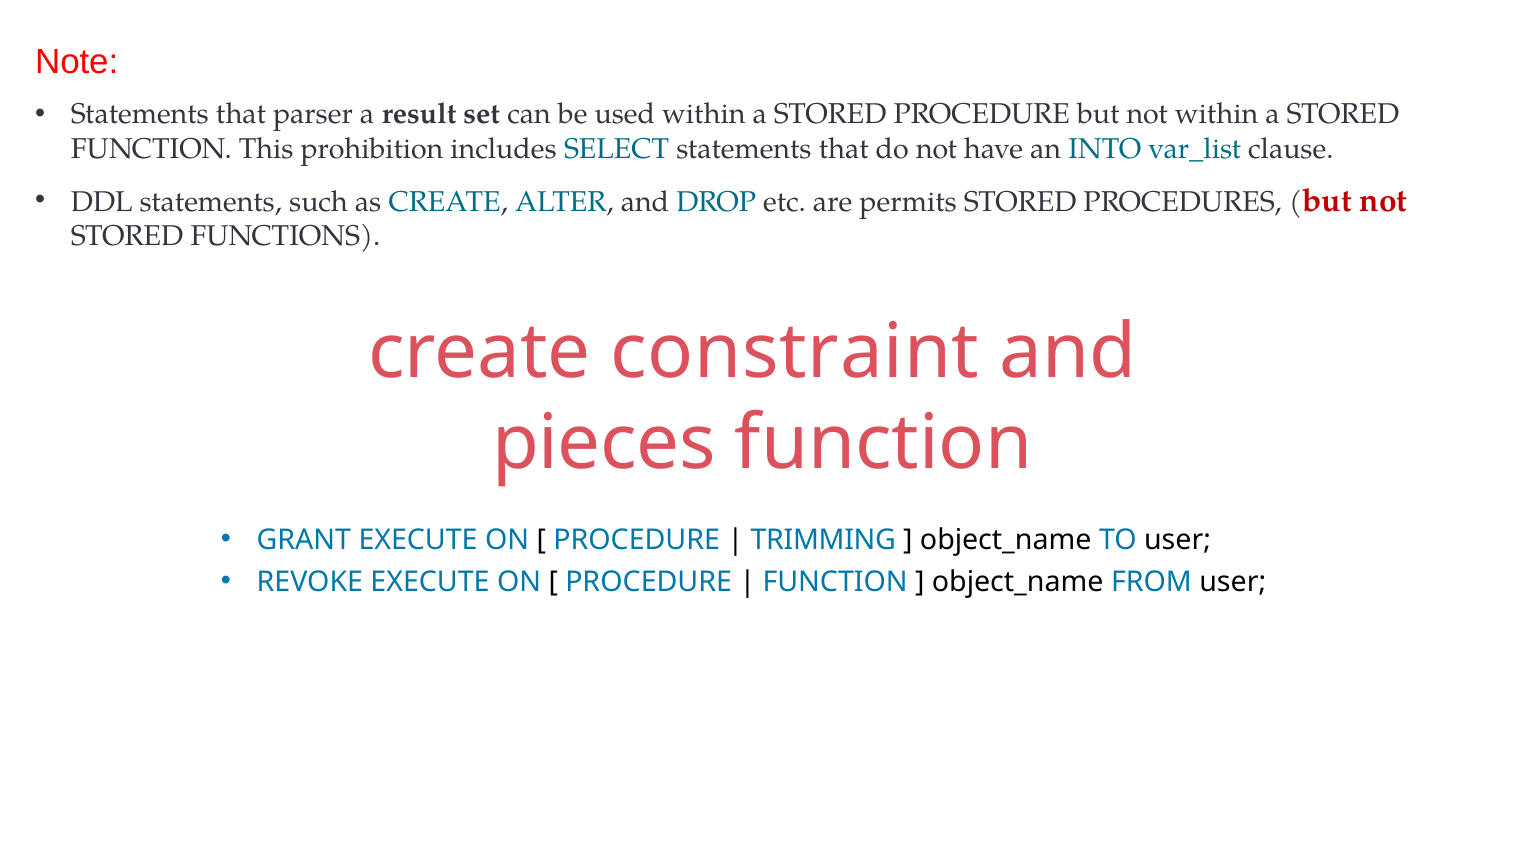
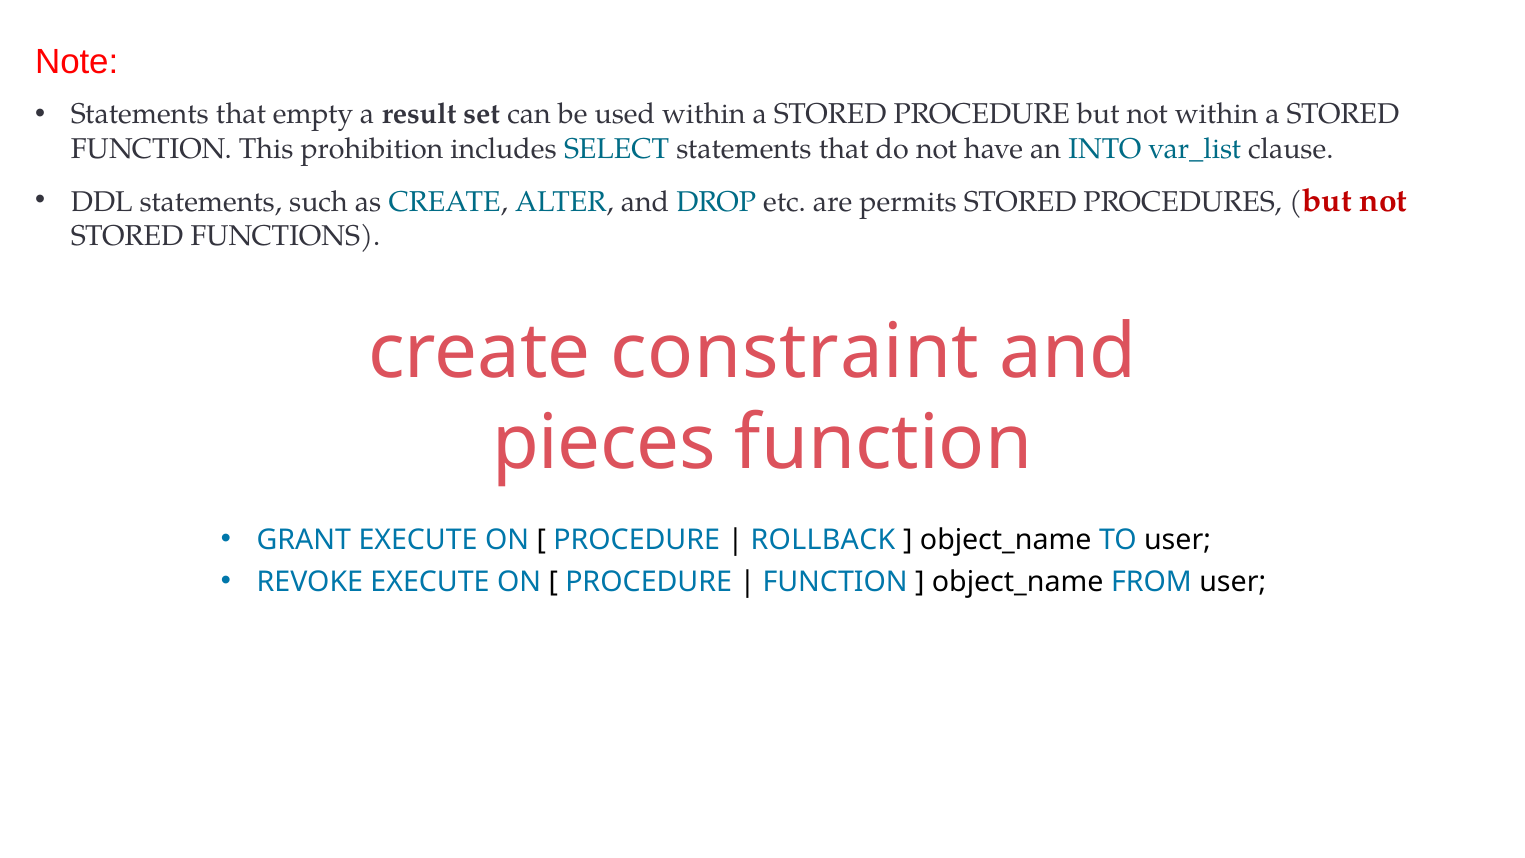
parser: parser -> empty
TRIMMING: TRIMMING -> ROLLBACK
